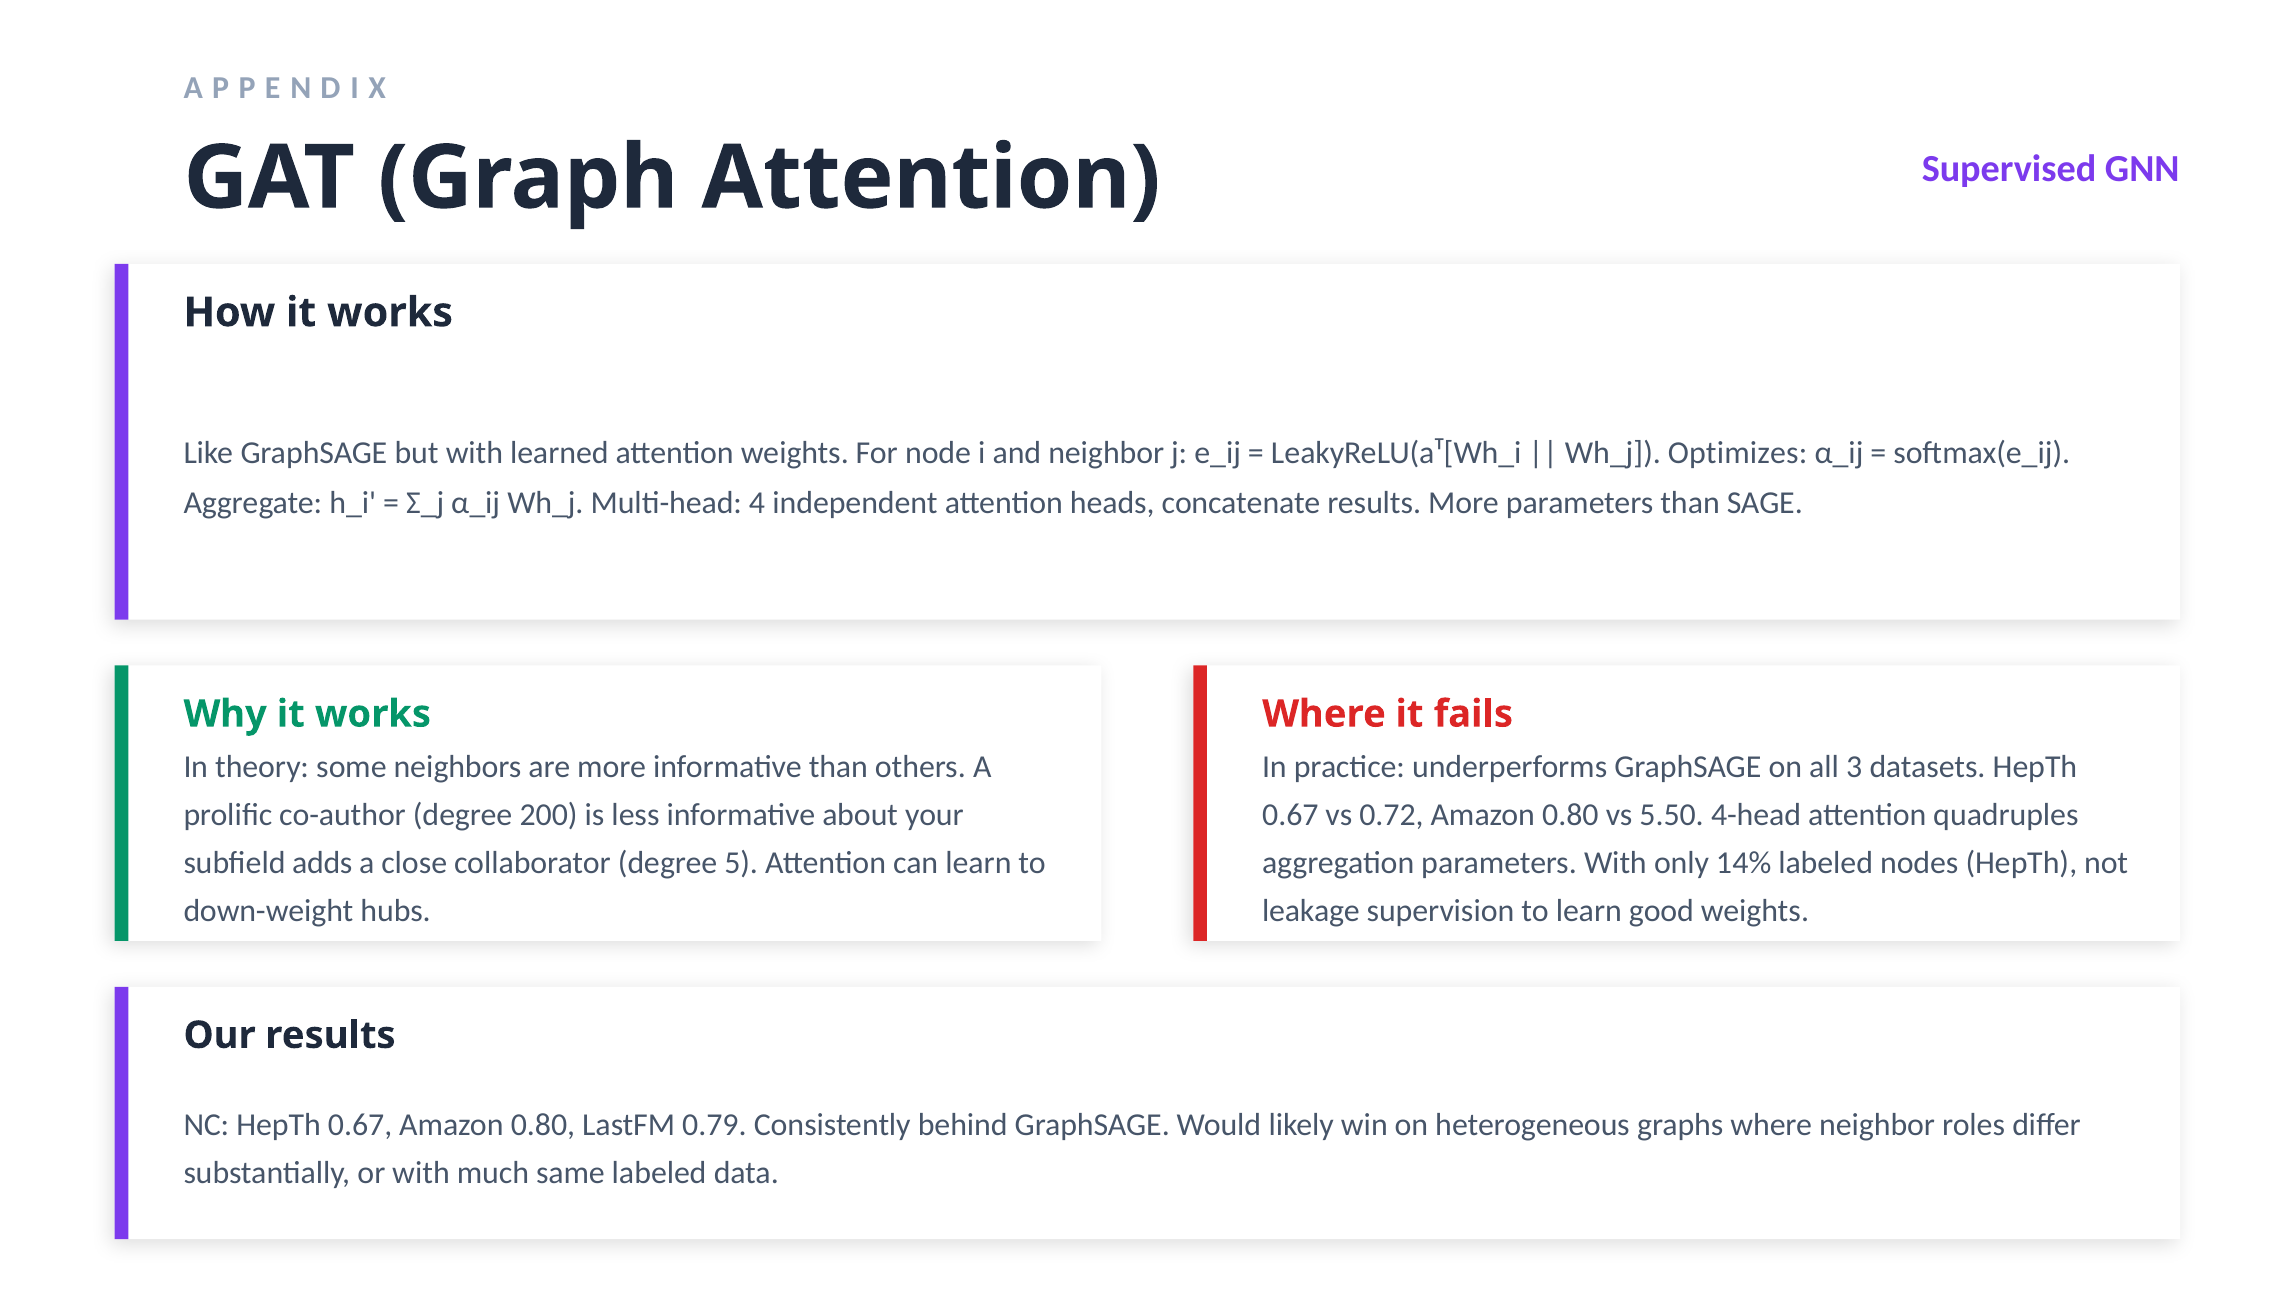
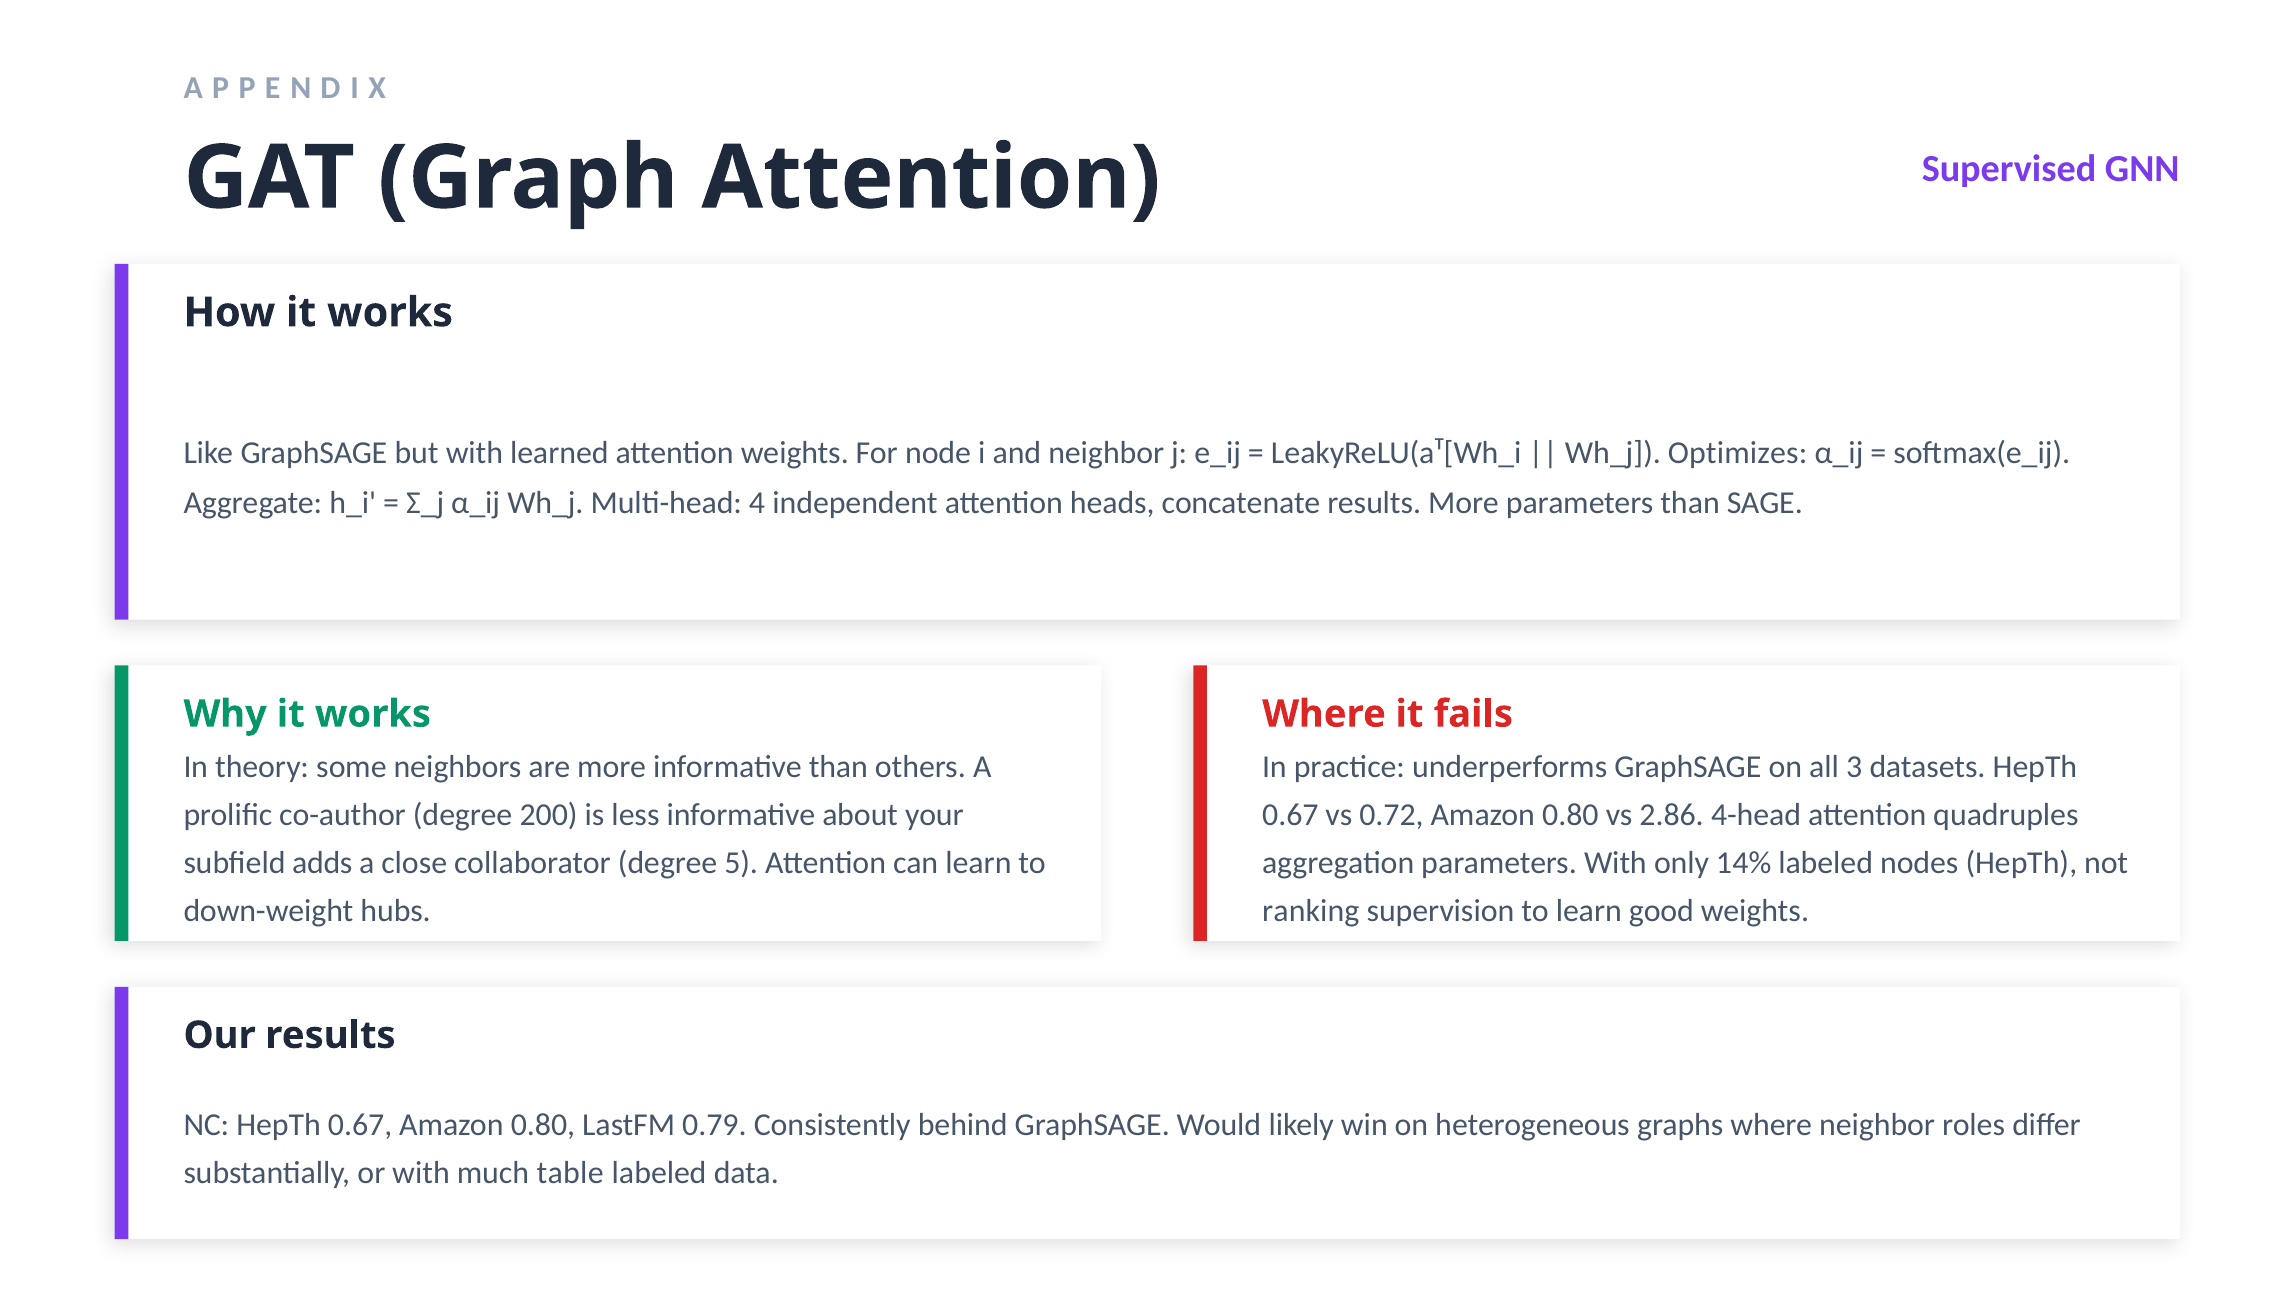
5.50: 5.50 -> 2.86
leakage: leakage -> ranking
same: same -> table
